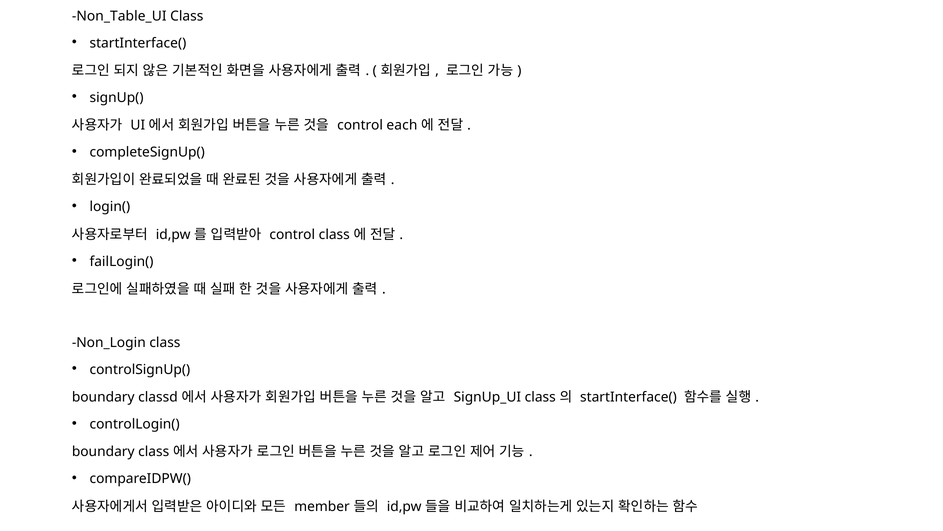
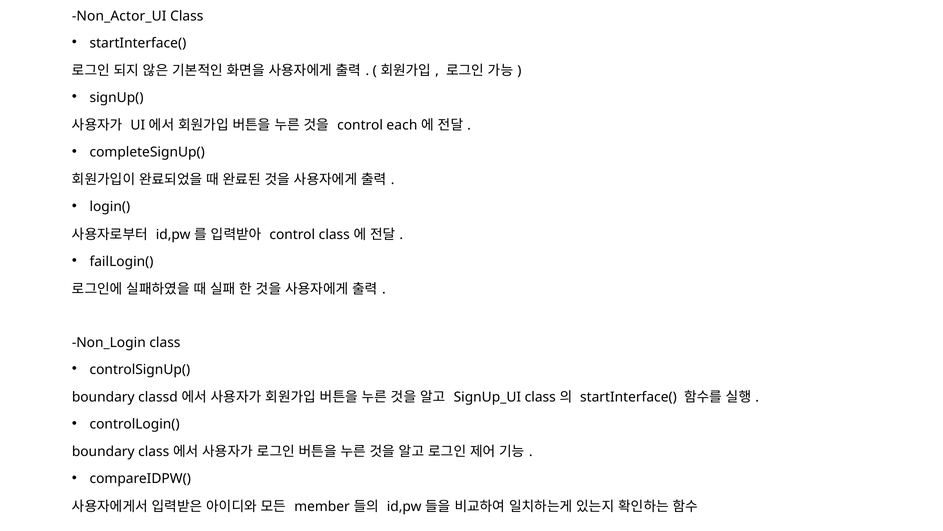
Non_Table_UI: Non_Table_UI -> Non_Actor_UI
